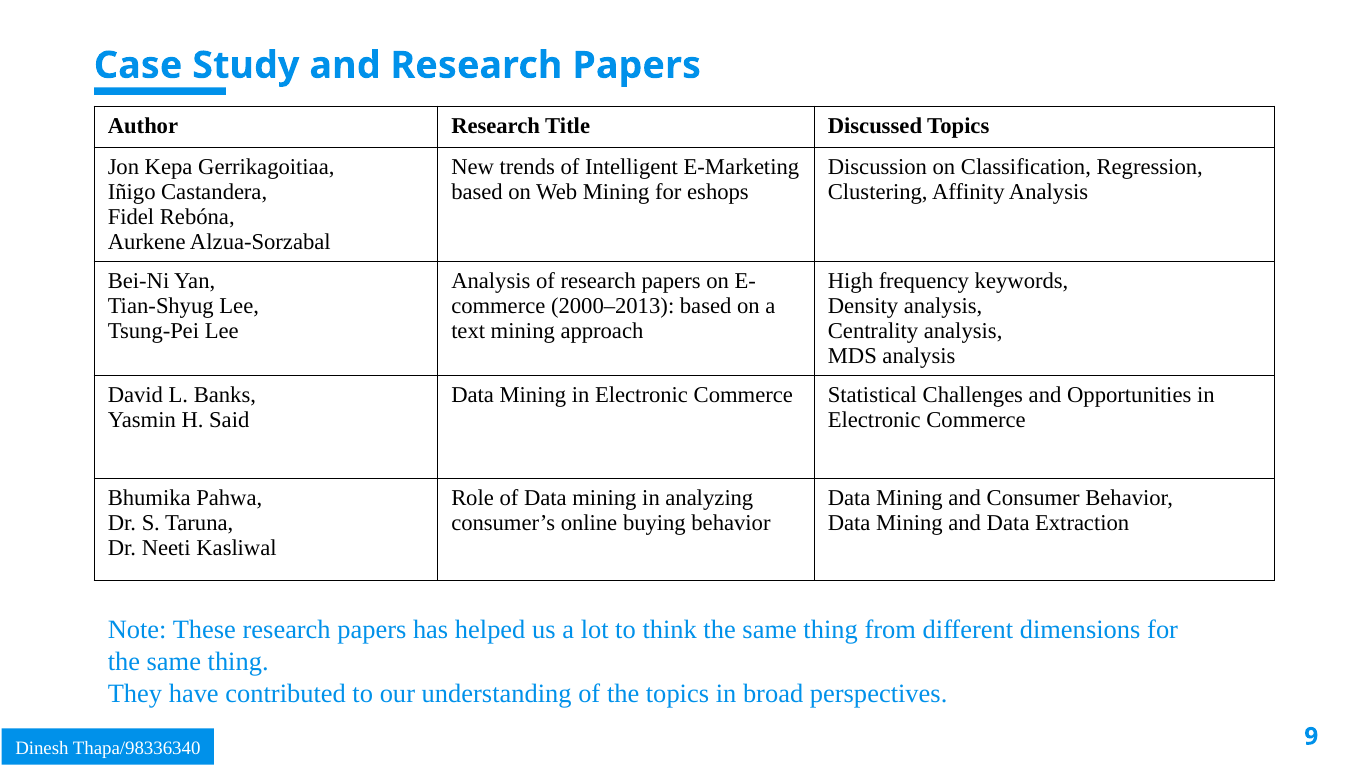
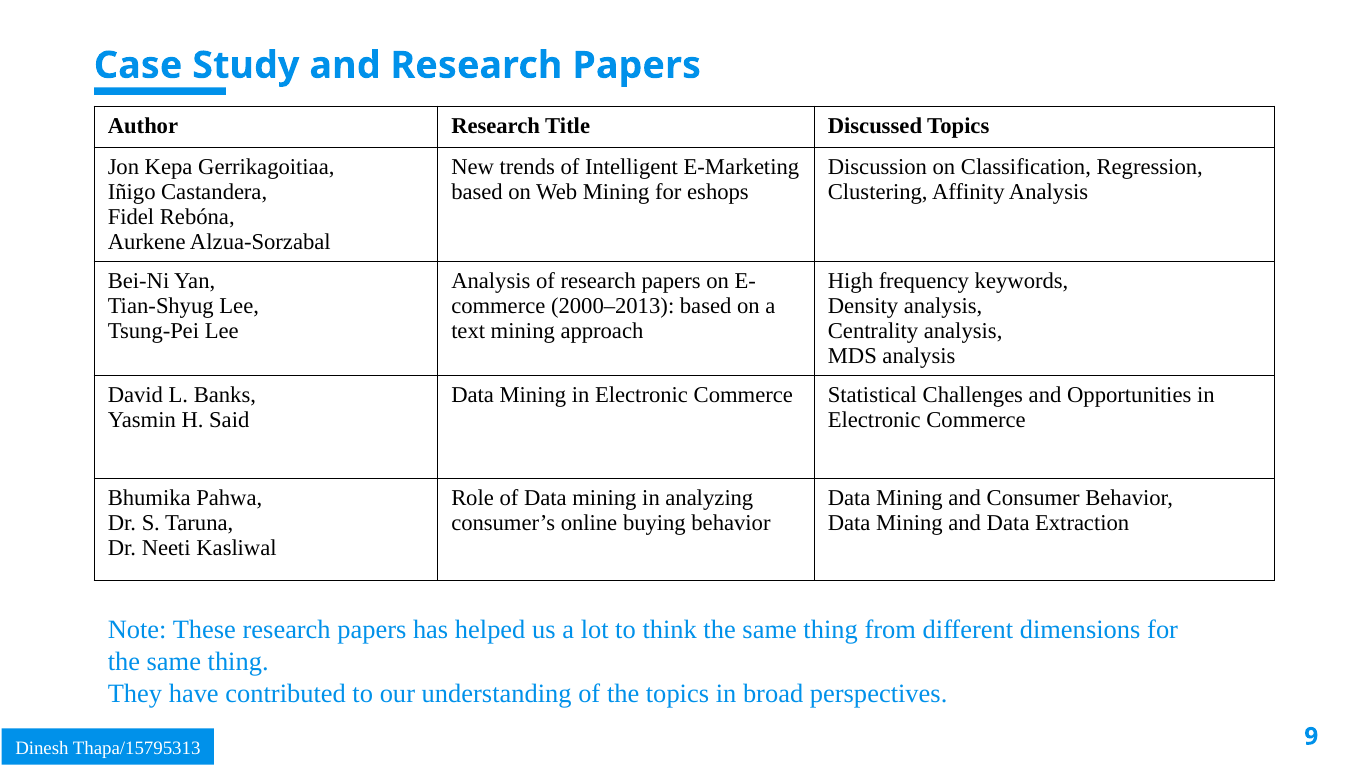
Thapa/98336340: Thapa/98336340 -> Thapa/15795313
